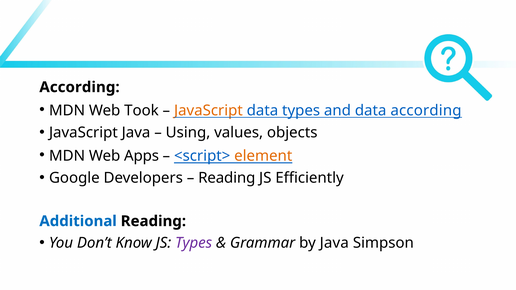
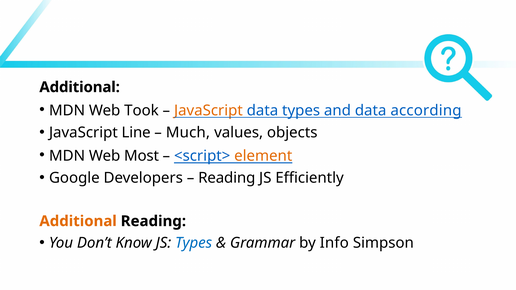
According at (80, 87): According -> Additional
JavaScript Java: Java -> Line
Using: Using -> Much
Apps: Apps -> Most
Additional at (78, 221) colour: blue -> orange
Types at (194, 243) colour: purple -> blue
by Java: Java -> Info
